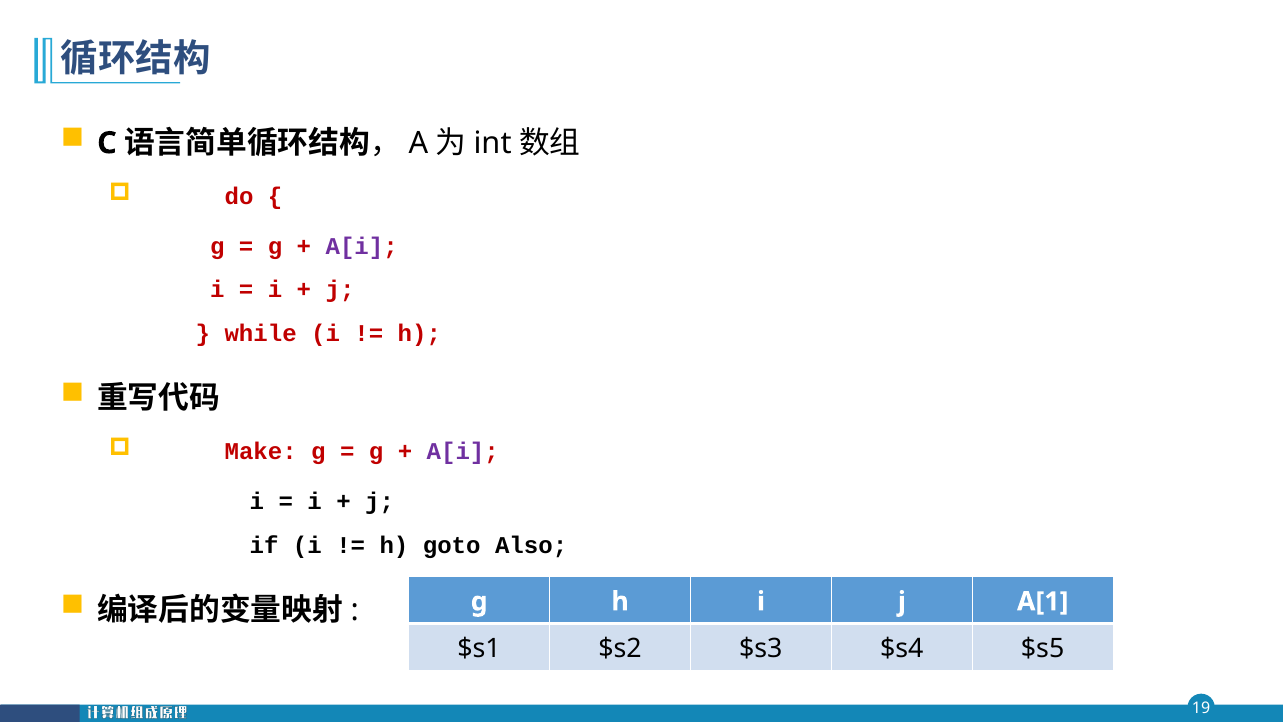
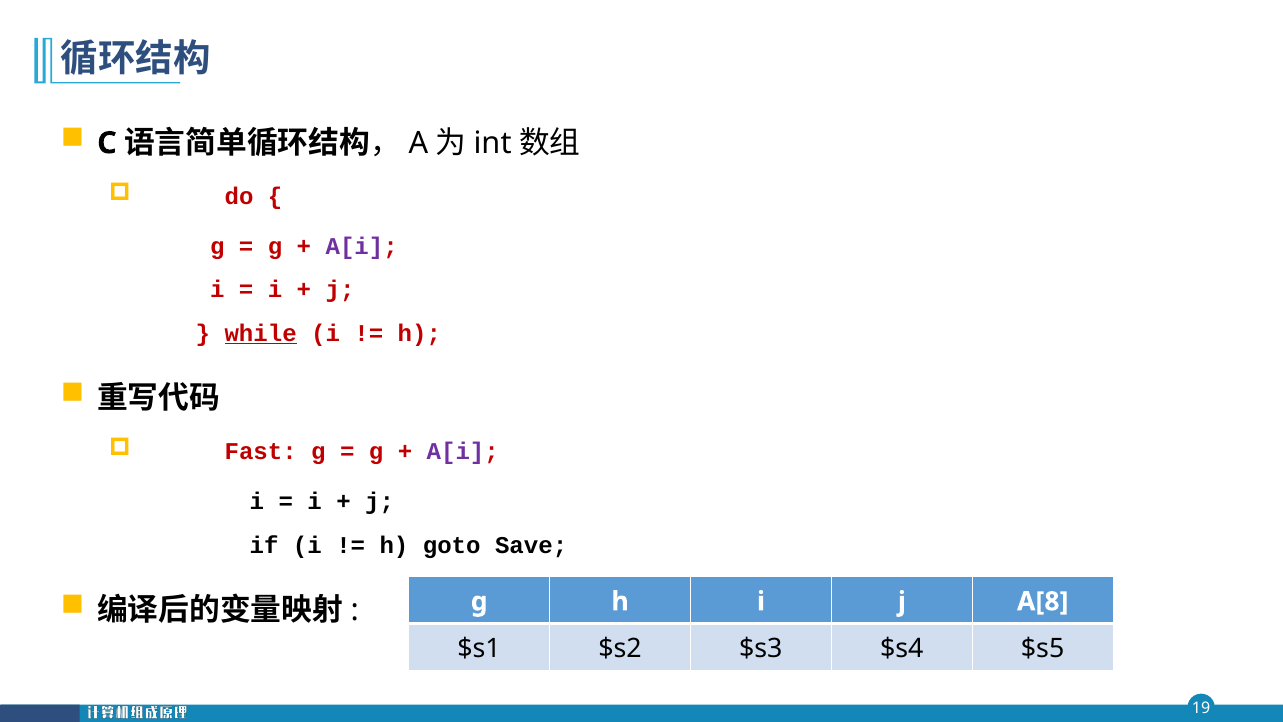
while underline: none -> present
Make: Make -> Fast
Also: Also -> Save
A[1: A[1 -> A[8
